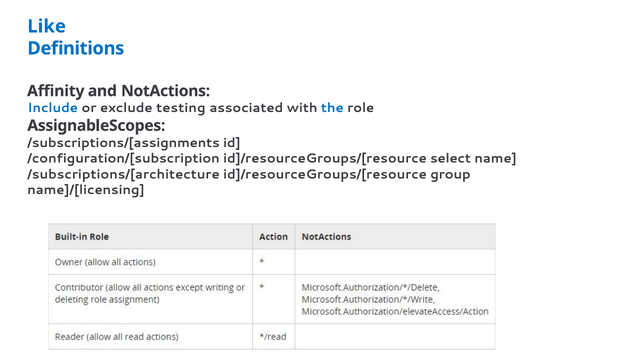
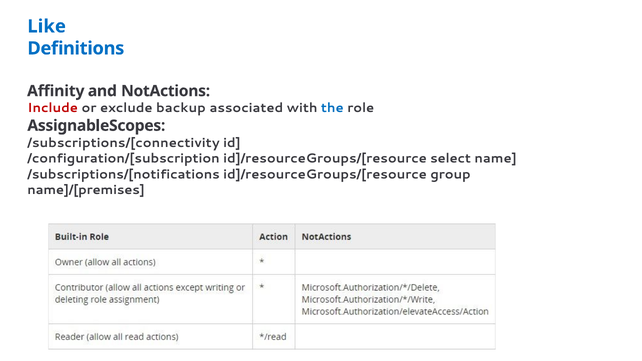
Include colour: blue -> red
testing: testing -> backup
/subscriptions/[assignments: /subscriptions/[assignments -> /subscriptions/[connectivity
/subscriptions/[architecture: /subscriptions/[architecture -> /subscriptions/[notifications
name]/[licensing: name]/[licensing -> name]/[premises
